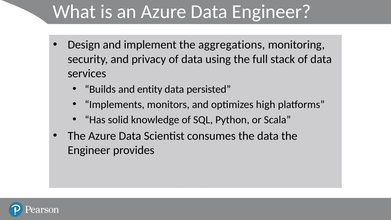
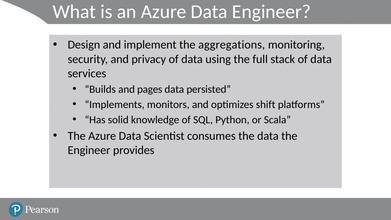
entity: entity -> pages
high: high -> shift
